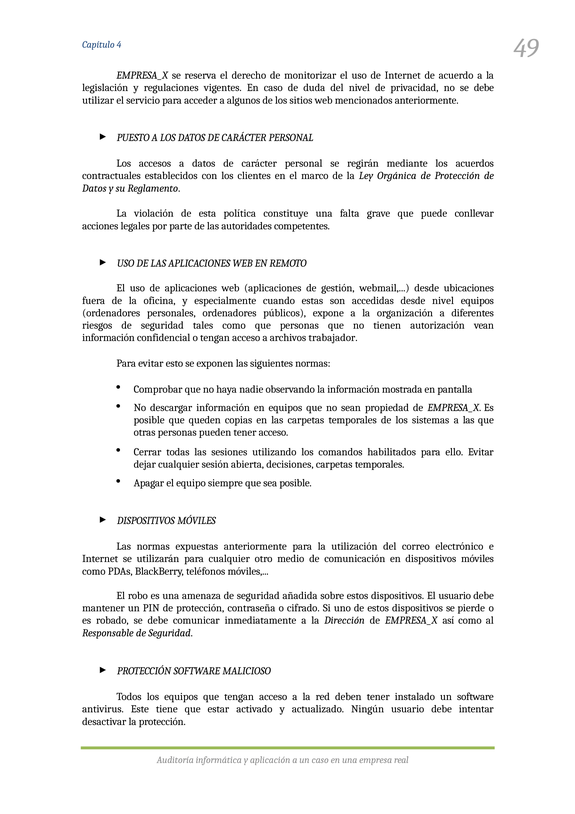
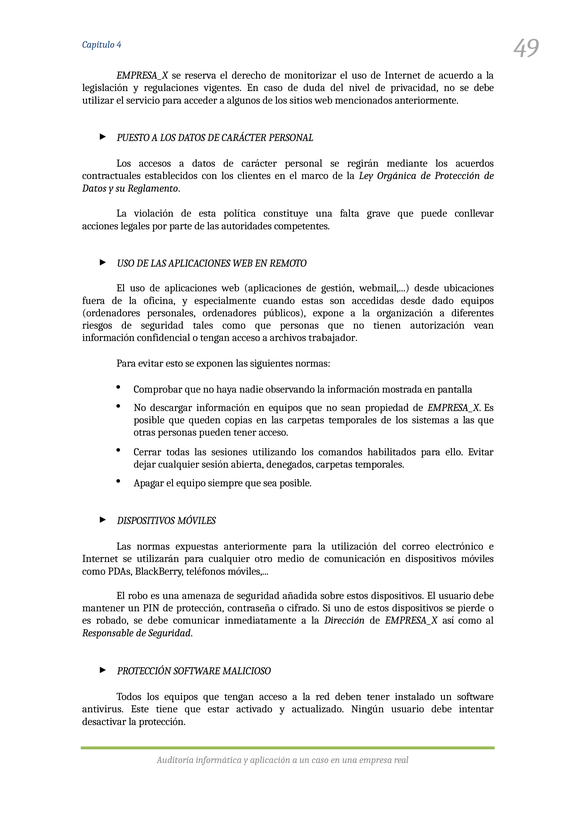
desde nivel: nivel -> dado
decisiones: decisiones -> denegados
